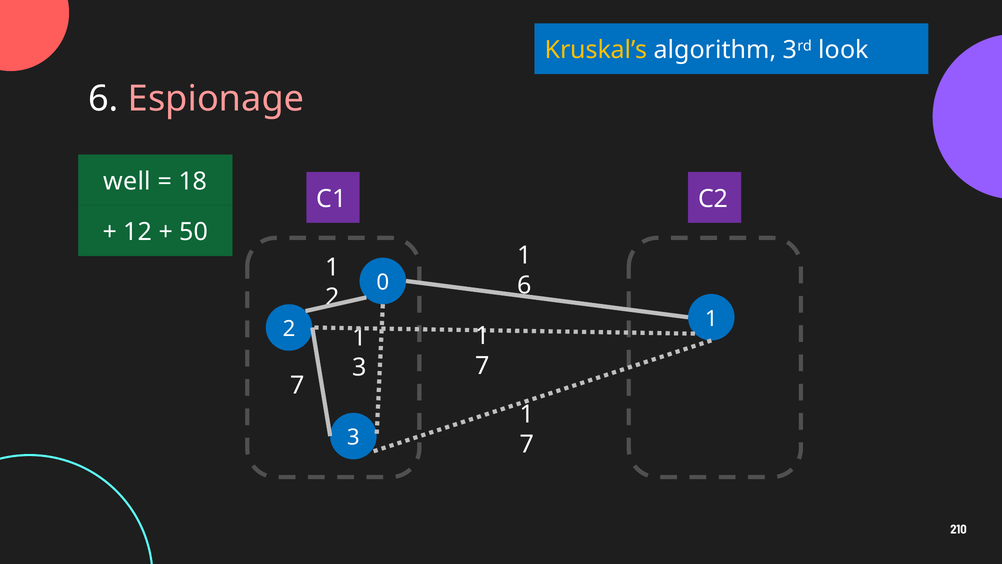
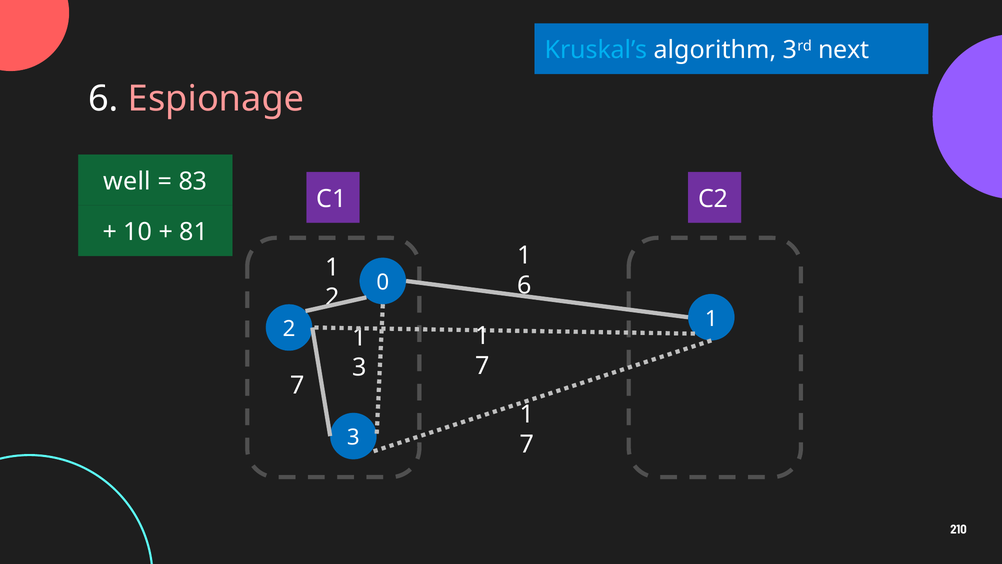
Kruskal’s colour: yellow -> light blue
look: look -> next
18: 18 -> 83
12: 12 -> 10
50: 50 -> 81
